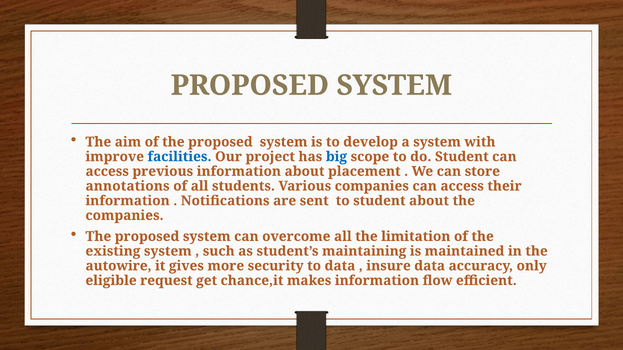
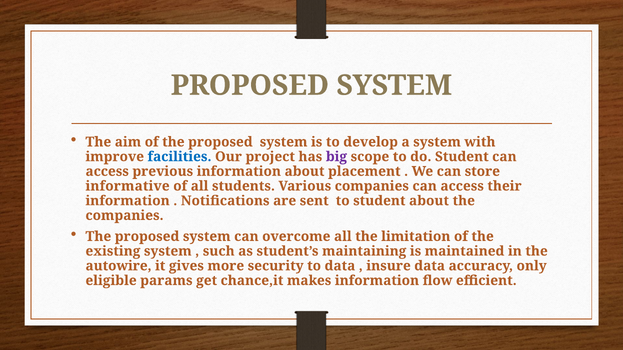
big colour: blue -> purple
annotations: annotations -> informative
request: request -> params
